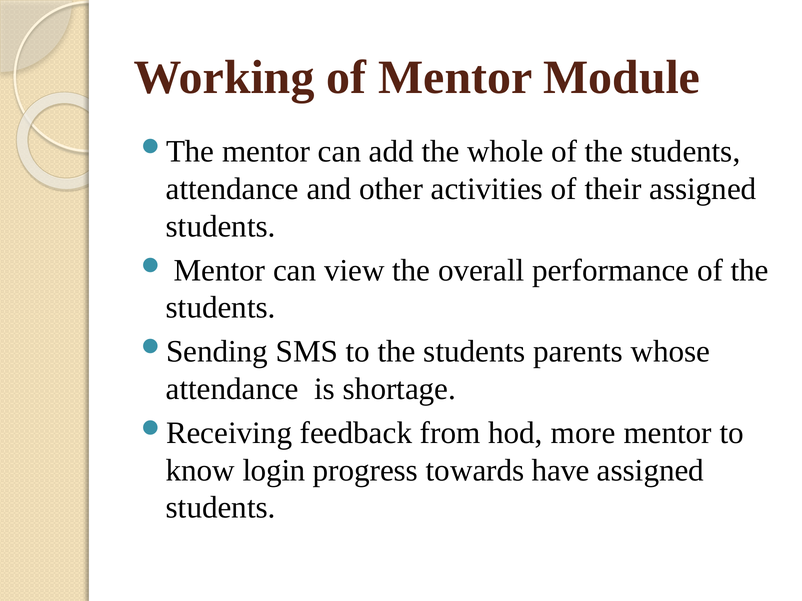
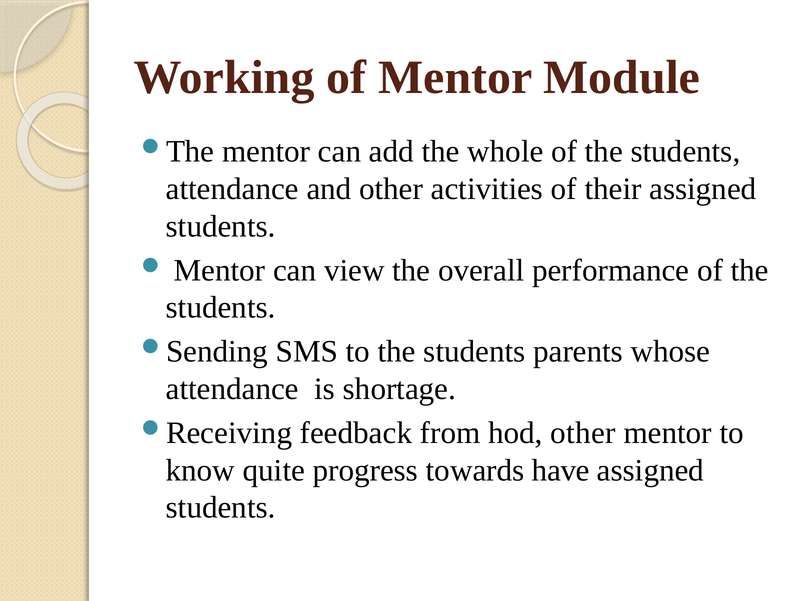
hod more: more -> other
login: login -> quite
